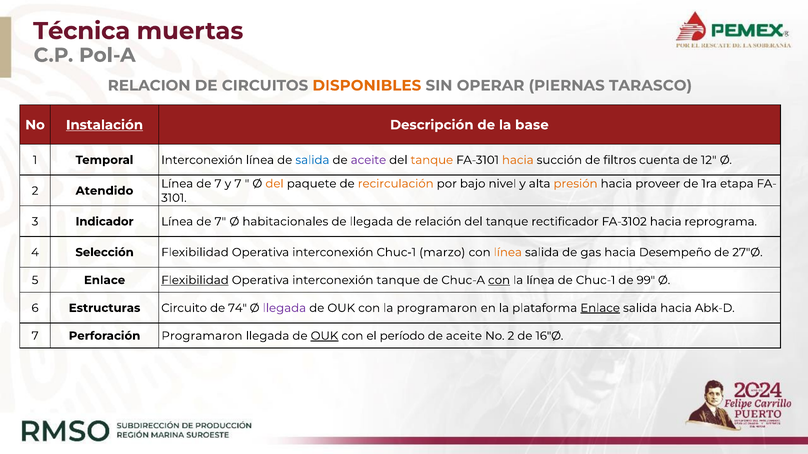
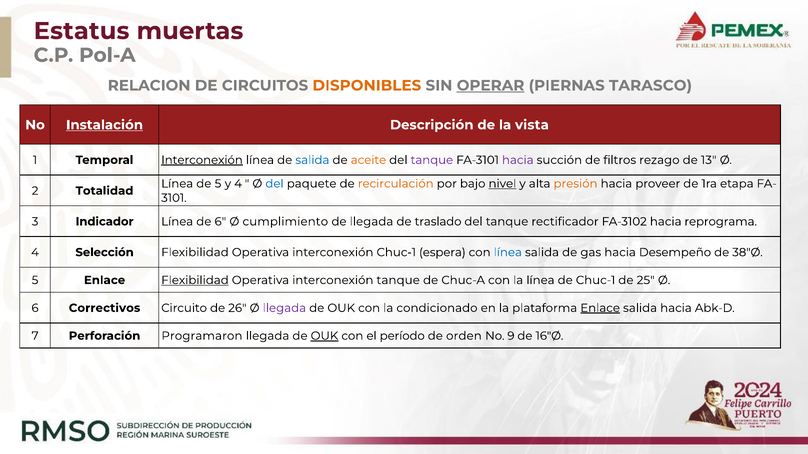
Técnica: Técnica -> Estatus
OPERAR underline: none -> present
base: base -> vista
Interconexión at (202, 160) underline: none -> present
aceite at (368, 160) colour: purple -> orange
tanque at (432, 160) colour: orange -> purple
hacia at (518, 160) colour: orange -> purple
cuenta: cuenta -> rezago
12: 12 -> 13
7 at (218, 184): 7 -> 5
y 7: 7 -> 4
del at (275, 184) colour: orange -> blue
nivel underline: none -> present
Atendido: Atendido -> Totalidad
7 at (220, 222): 7 -> 6
habitacionales: habitacionales -> cumplimiento
relación: relación -> traslado
marzo: marzo -> espera
línea at (508, 253) colour: orange -> blue
27"Ø: 27"Ø -> 38"Ø
con at (499, 280) underline: present -> none
99: 99 -> 25
Estructuras: Estructuras -> Correctivos
74: 74 -> 26
la programaron: programaron -> condicionado
aceite at (464, 336): aceite -> orden
No 2: 2 -> 9
